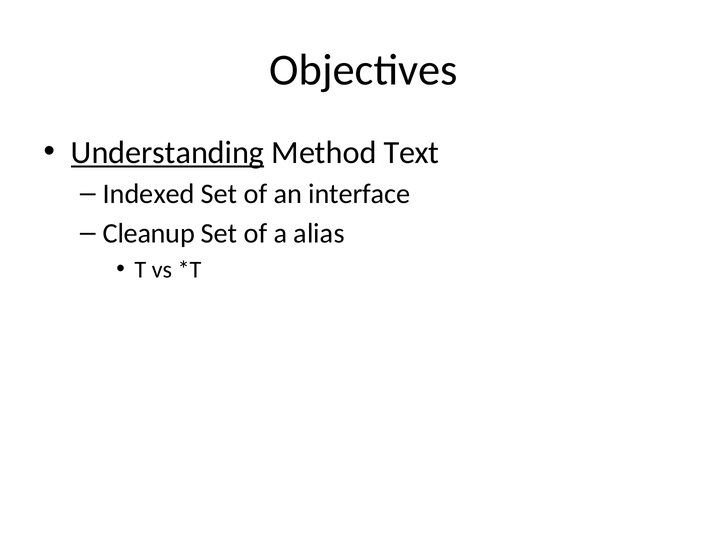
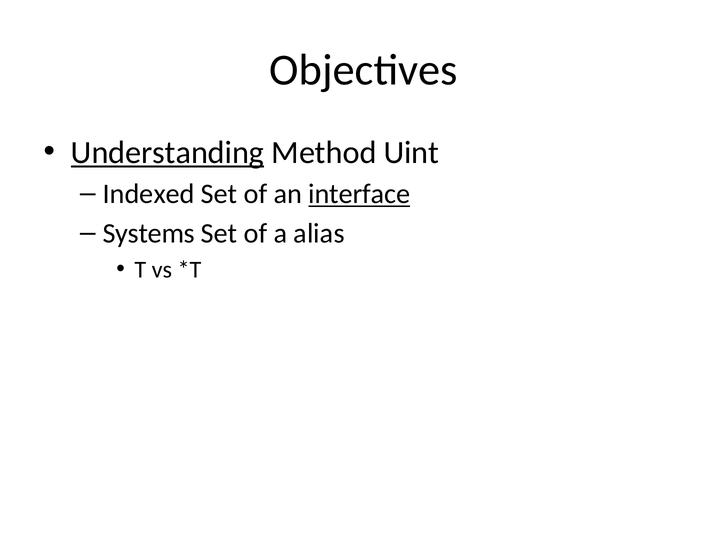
Text: Text -> Uint
interface underline: none -> present
Cleanup: Cleanup -> Systems
